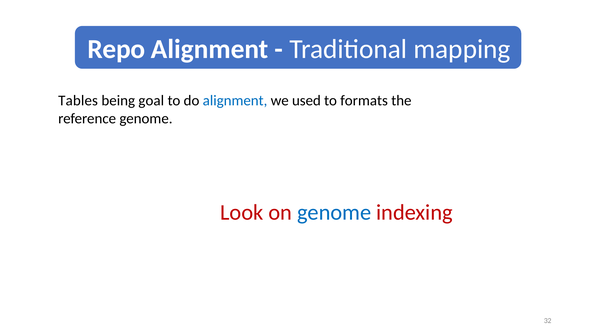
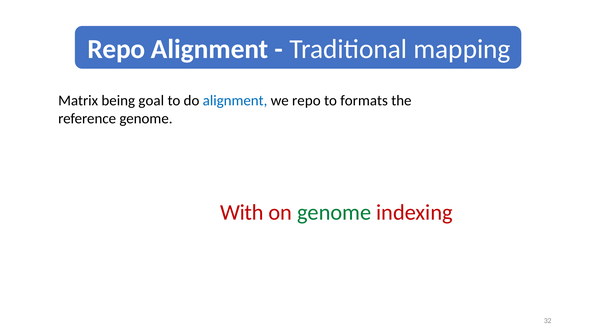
Tables: Tables -> Matrix
we used: used -> repo
Look: Look -> With
genome at (334, 212) colour: blue -> green
